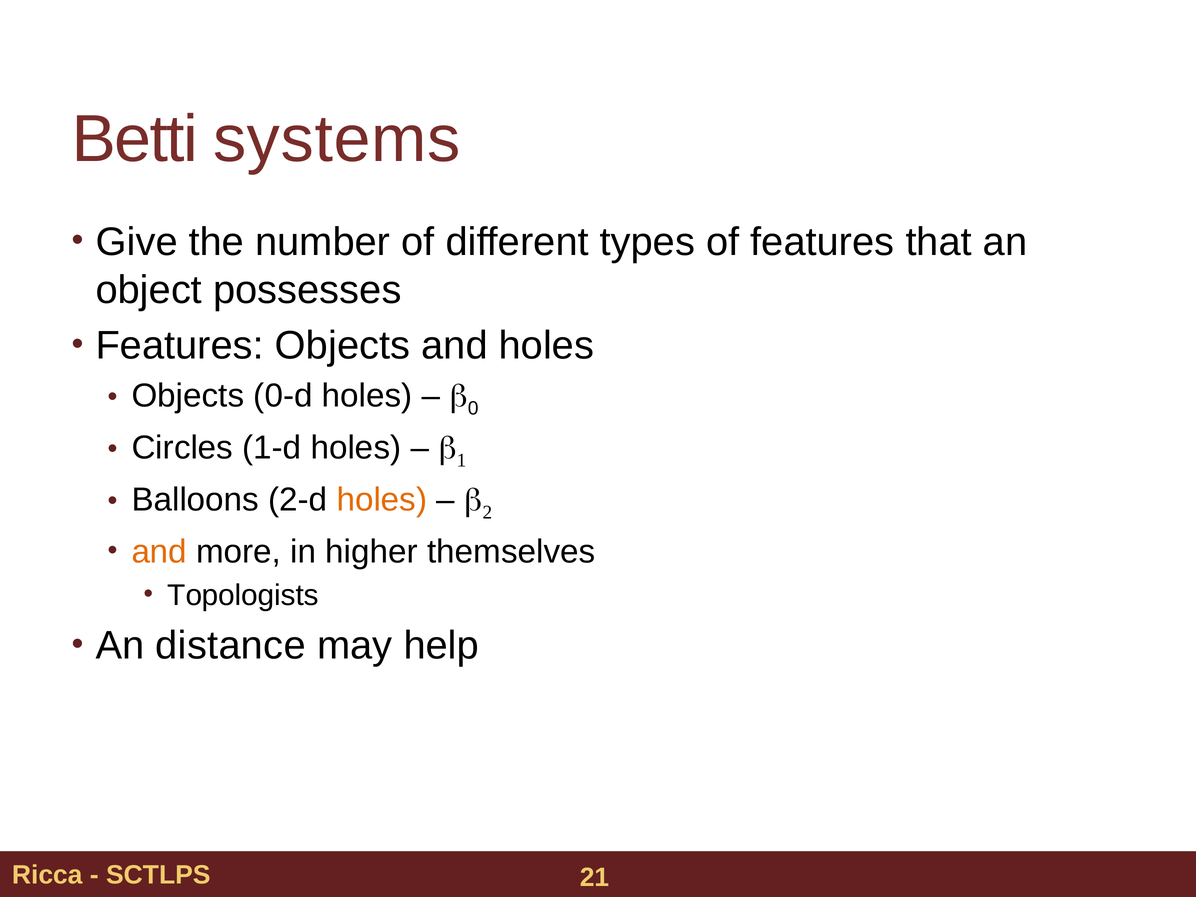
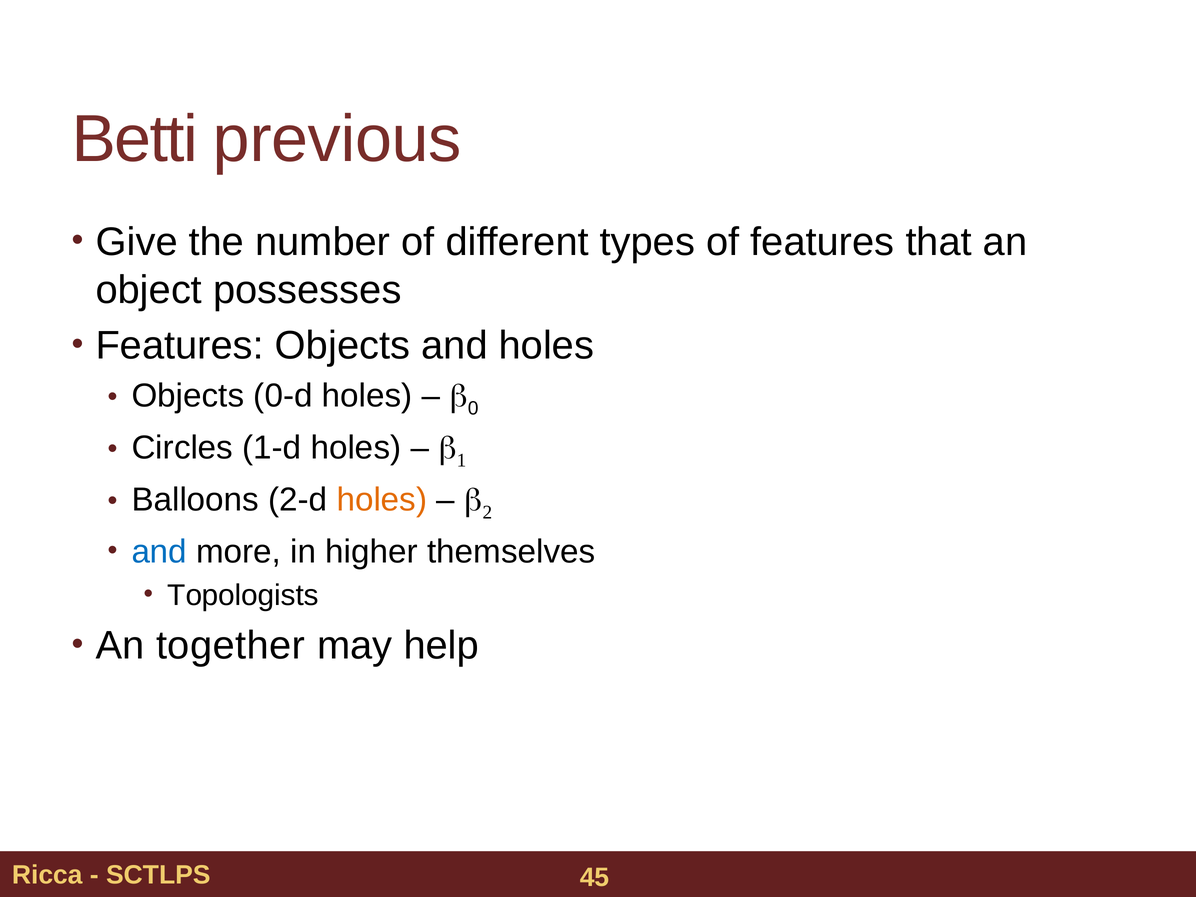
systems: systems -> previous
and at (159, 552) colour: orange -> blue
distance: distance -> together
21: 21 -> 45
